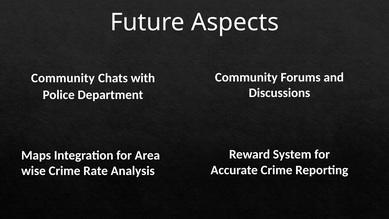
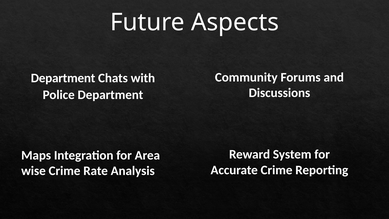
Community at (63, 78): Community -> Department
